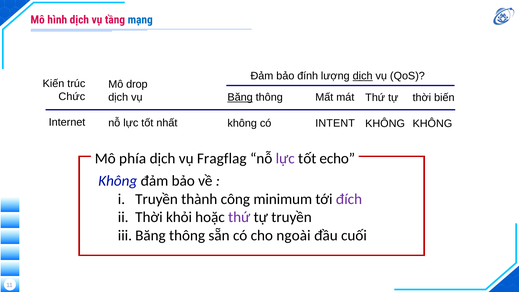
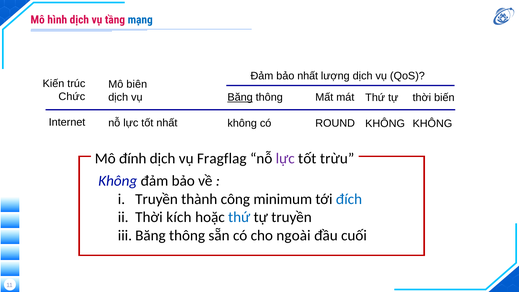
bảo đính: đính -> nhất
dịch at (363, 76) underline: present -> none
drop: drop -> biên
INTENT: INTENT -> ROUND
phía: phía -> đính
echo: echo -> trừu
đích colour: purple -> blue
khỏi: khỏi -> kích
thứ at (239, 217) colour: purple -> blue
